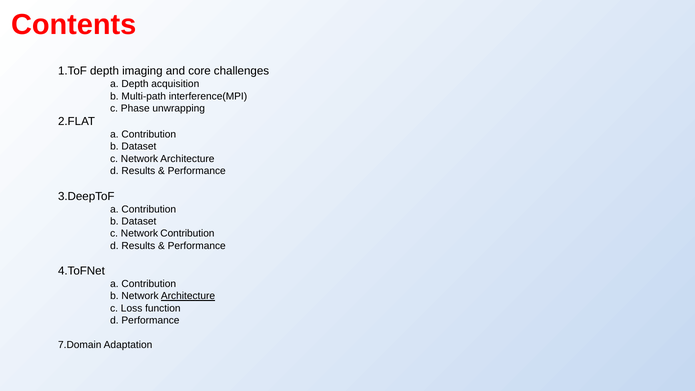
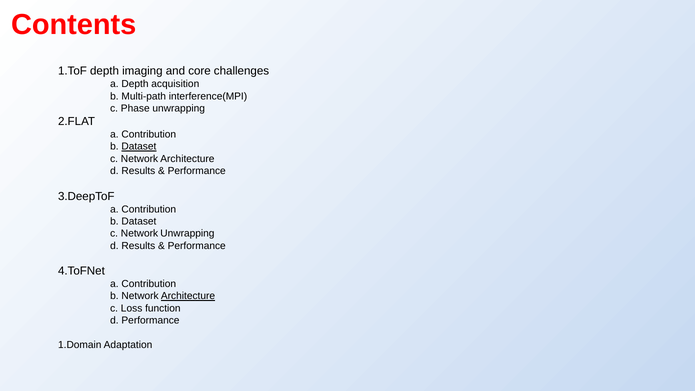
Dataset at (139, 147) underline: none -> present
Network Contribution: Contribution -> Unwrapping
7.Domain: 7.Domain -> 1.Domain
